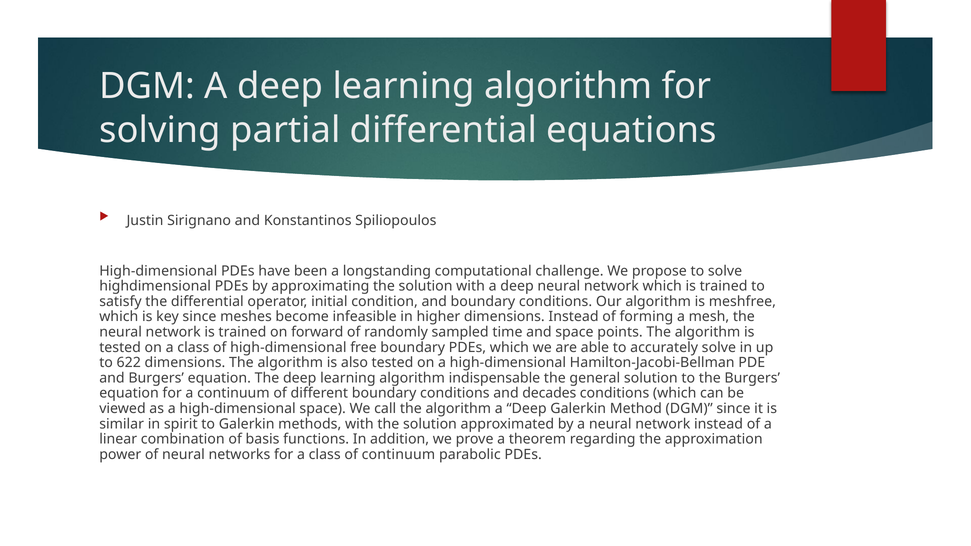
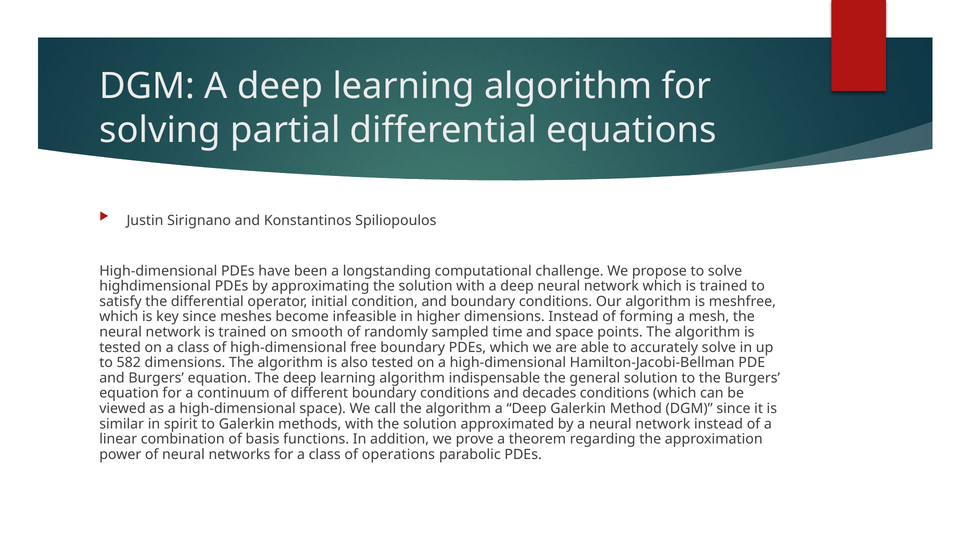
forward: forward -> smooth
622: 622 -> 582
of continuum: continuum -> operations
